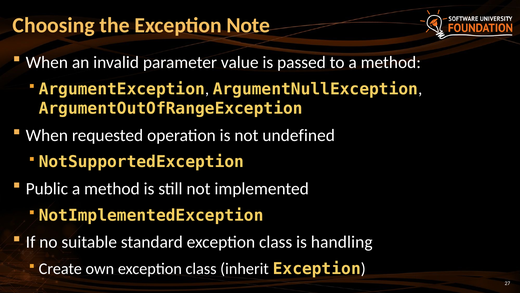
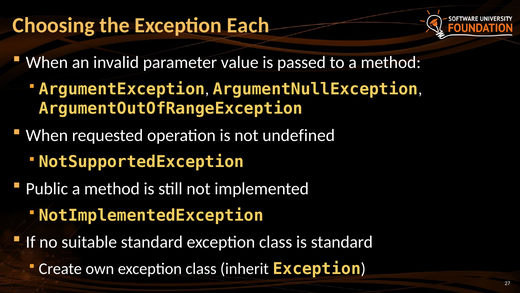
Note: Note -> Each
is handling: handling -> standard
